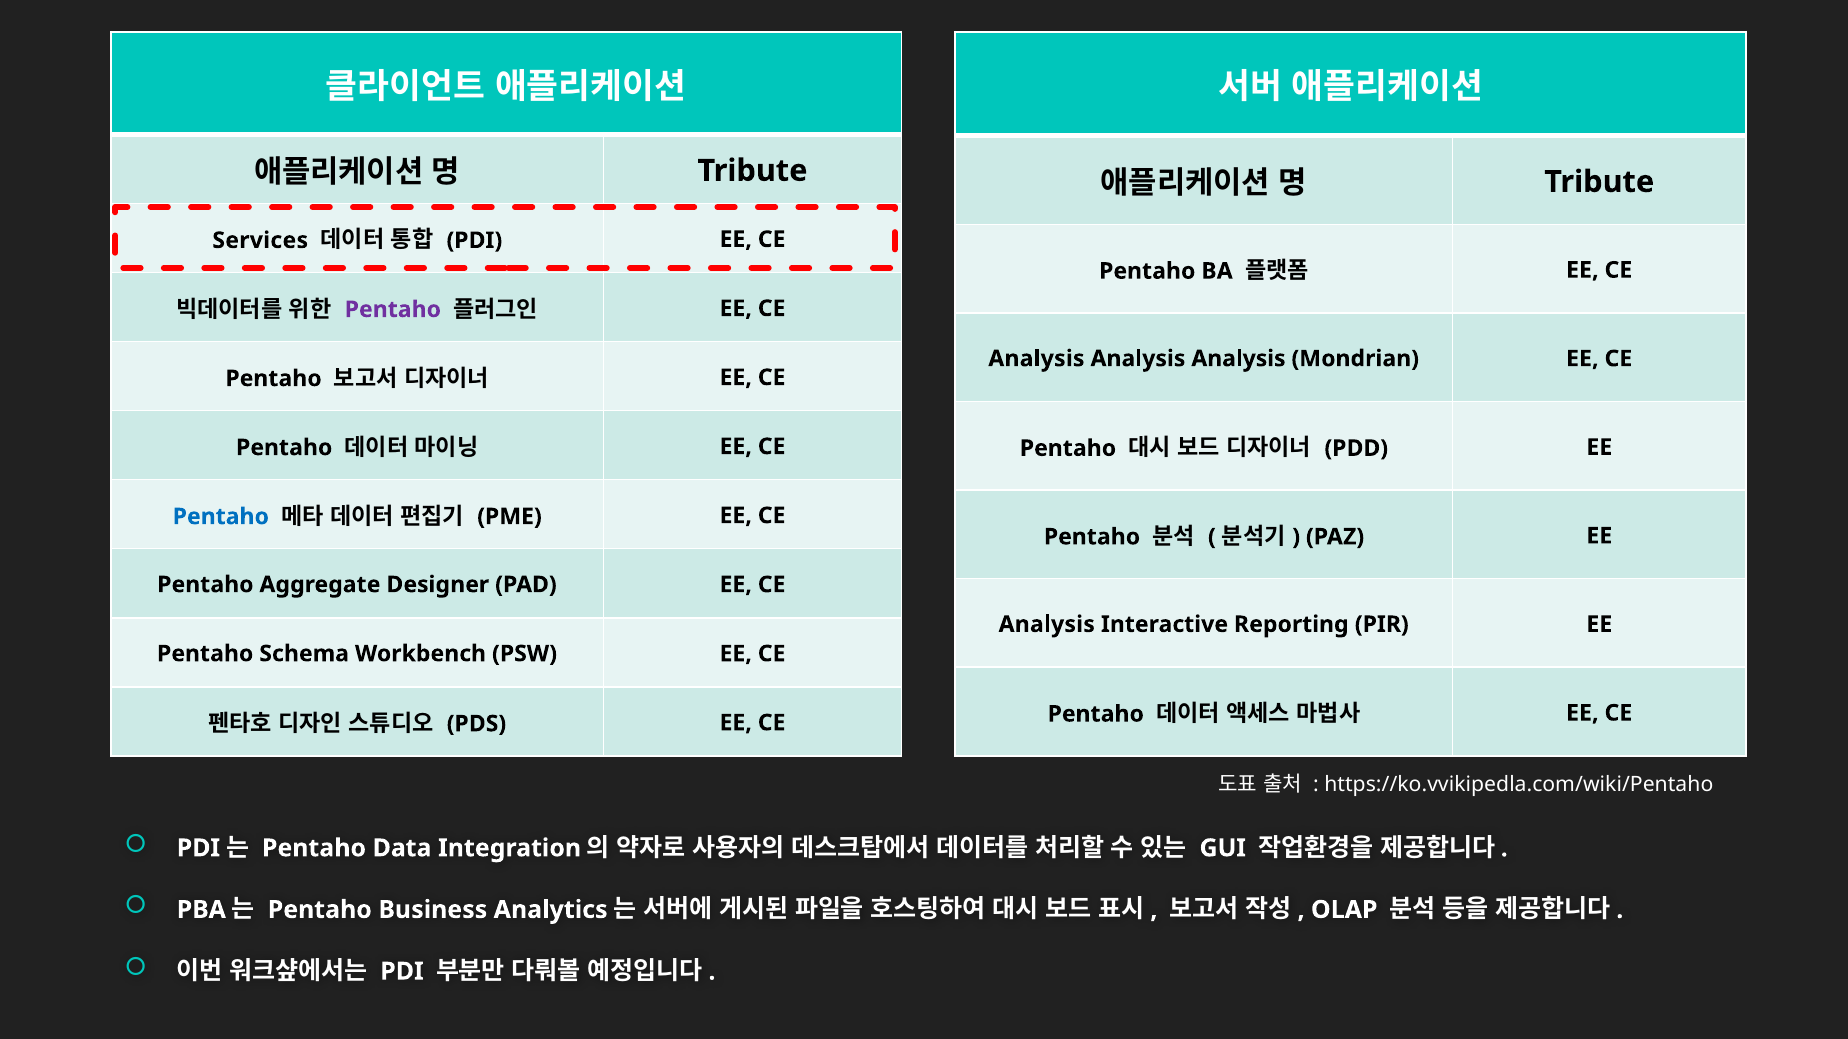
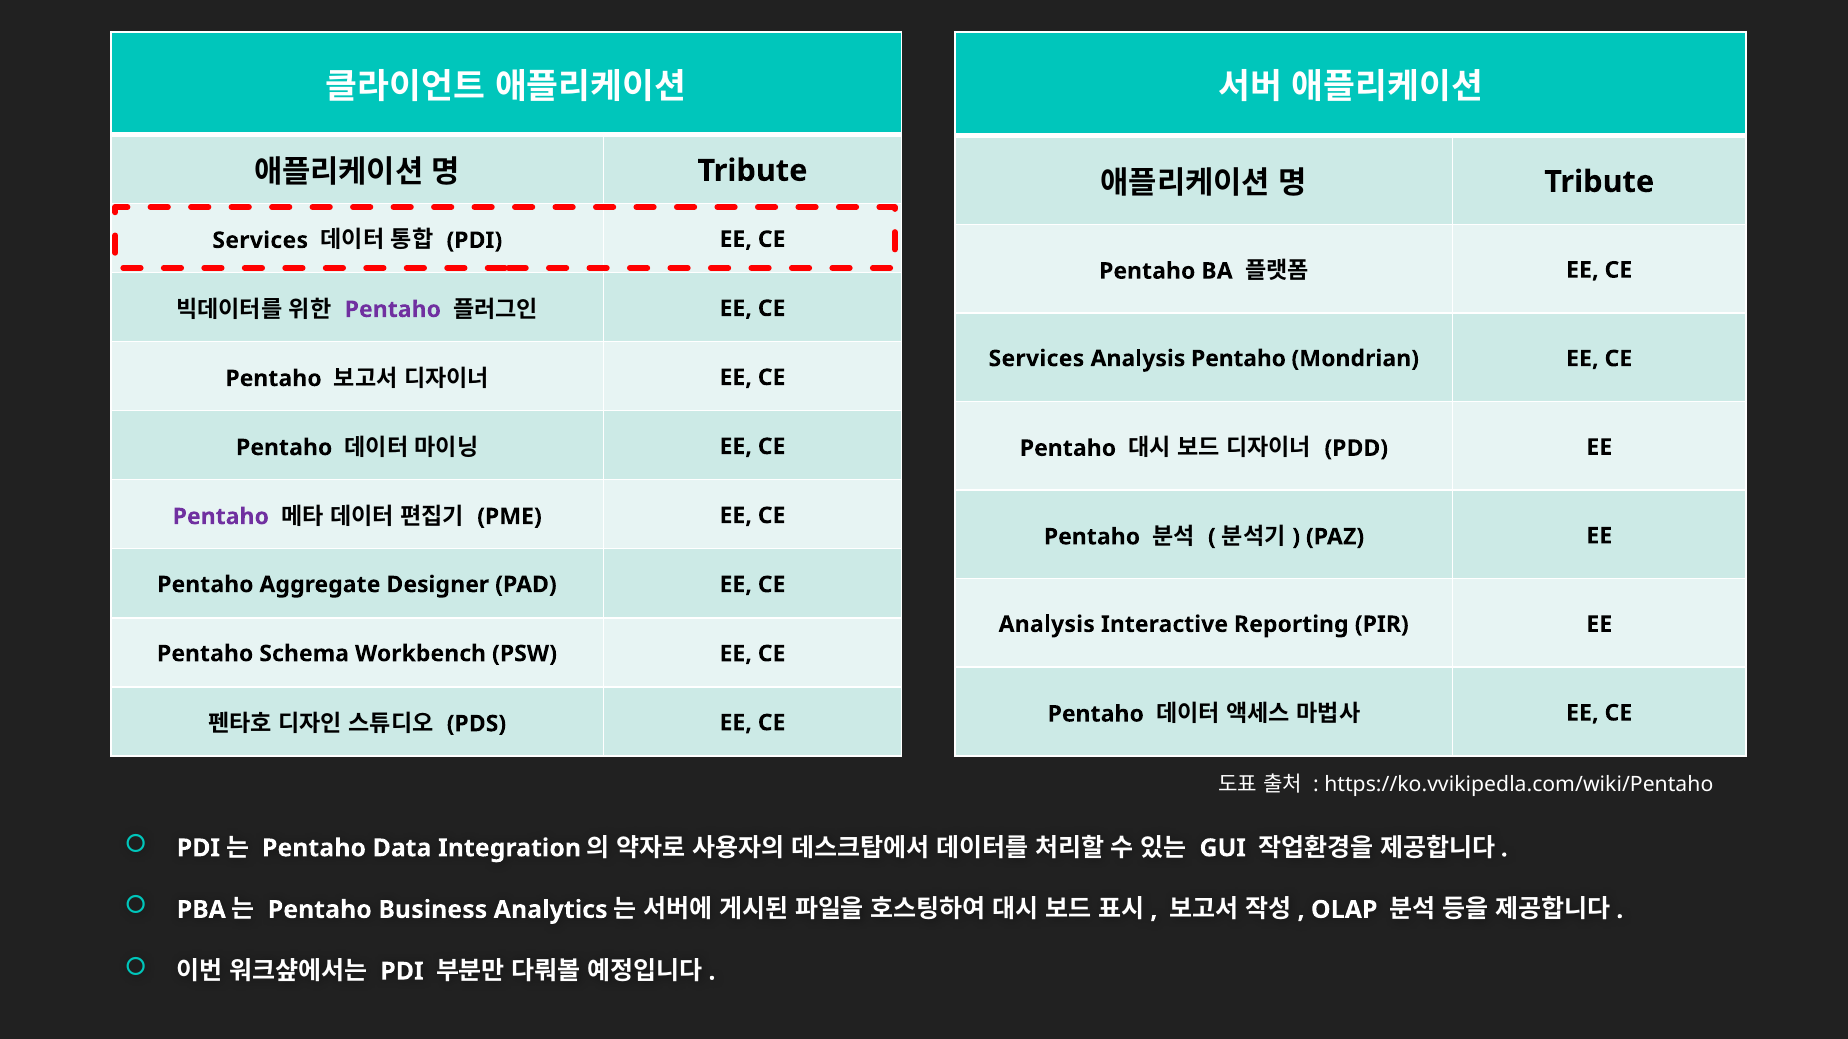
Analysis at (1036, 359): Analysis -> Services
Analysis at (1238, 359): Analysis -> Pentaho
Pentaho at (221, 517) colour: blue -> purple
